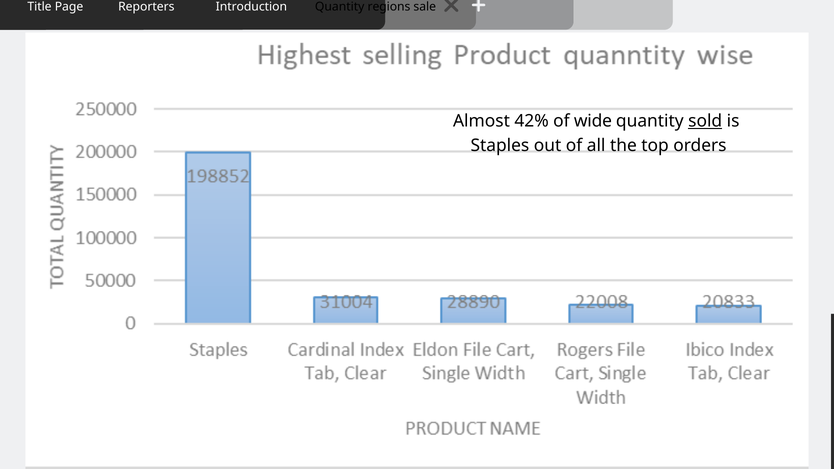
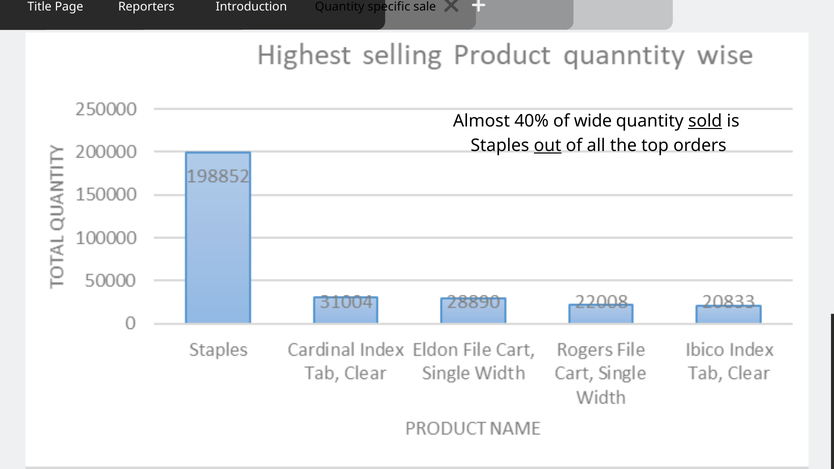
regions: regions -> specific
42%: 42% -> 40%
out underline: none -> present
